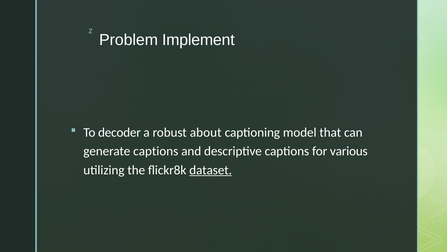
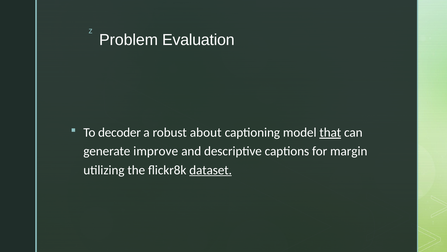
Implement: Implement -> Evaluation
that underline: none -> present
generate captions: captions -> improve
various: various -> margin
